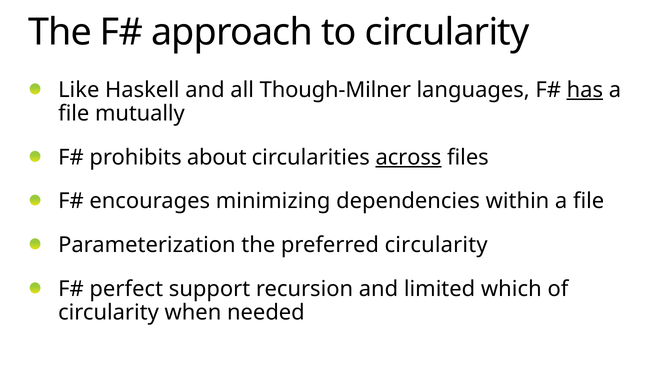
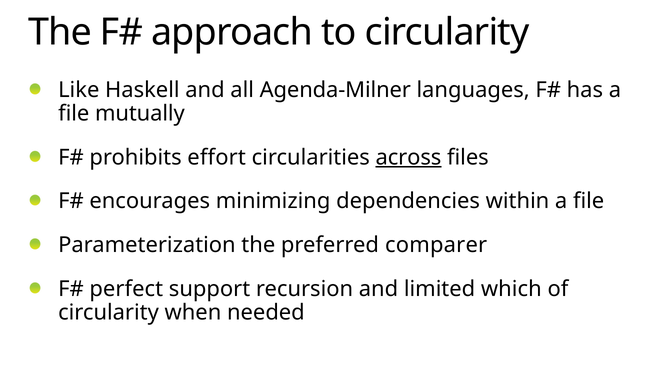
Though-Milner: Though-Milner -> Agenda-Milner
has underline: present -> none
about: about -> effort
preferred circularity: circularity -> comparer
